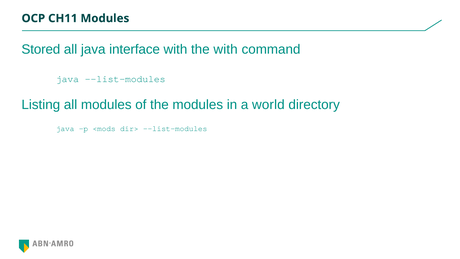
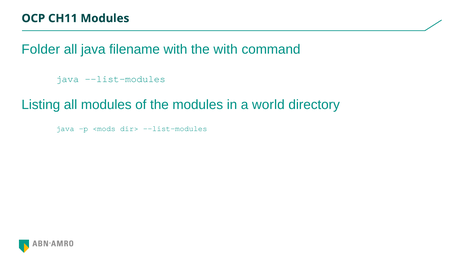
Stored: Stored -> Folder
interface: interface -> filename
